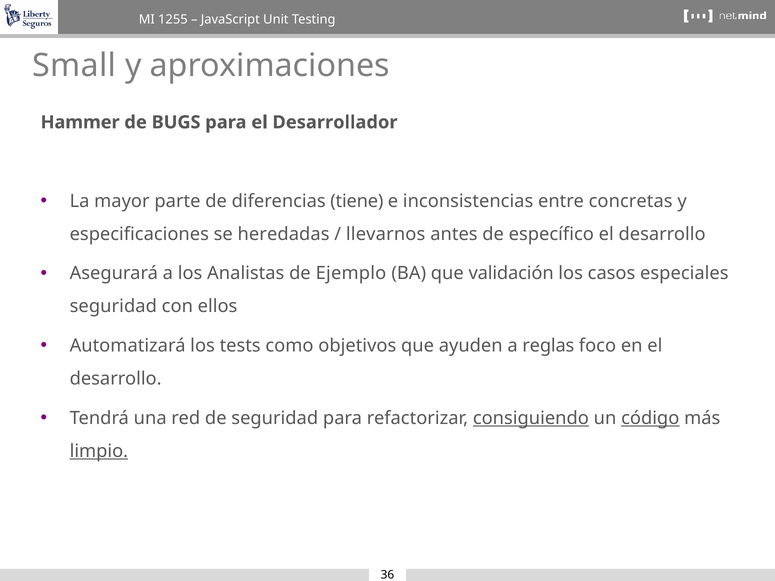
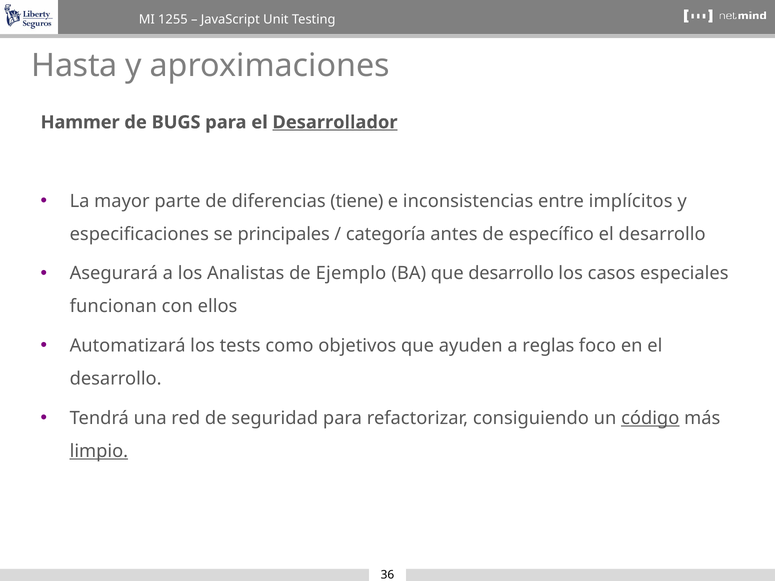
Small: Small -> Hasta
Desarrollador underline: none -> present
concretas: concretas -> implícitos
heredadas: heredadas -> principales
llevarnos: llevarnos -> categoría
que validación: validación -> desarrollo
seguridad at (113, 307): seguridad -> funcionan
consiguiendo underline: present -> none
